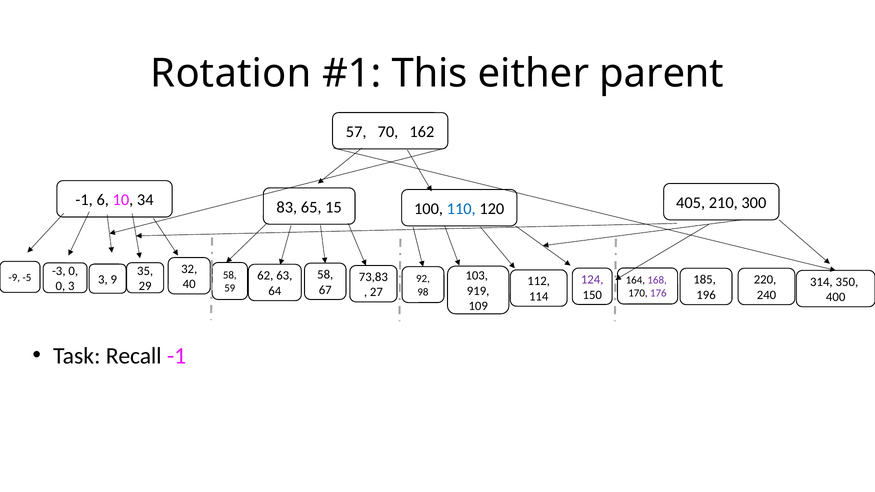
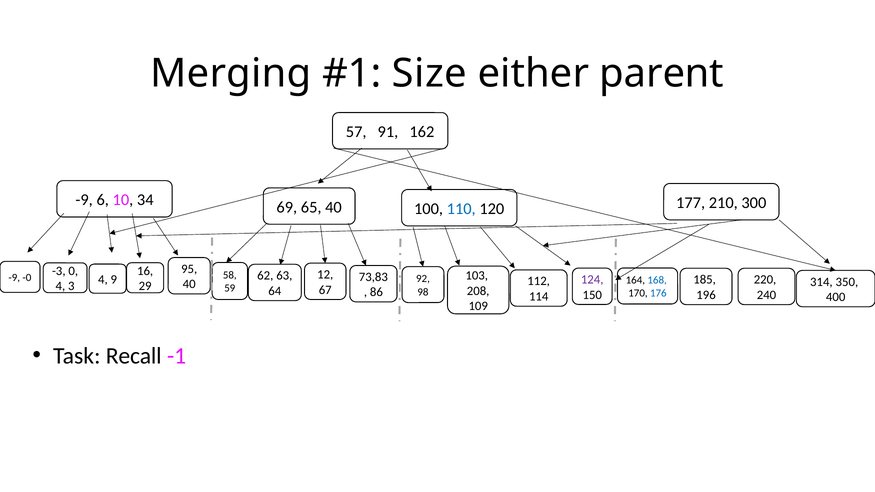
Rotation: Rotation -> Merging
This: This -> Size
70: 70 -> 91
-1 at (84, 200): -1 -> -9
83: 83 -> 69
65 15: 15 -> 40
405: 405 -> 177
32: 32 -> 95
35: 35 -> 16
58 at (325, 275): 58 -> 12
-5: -5 -> -0
3 at (103, 280): 3 -> 4
168 colour: purple -> blue
0 at (60, 286): 0 -> 4
919: 919 -> 208
27: 27 -> 86
176 colour: purple -> blue
